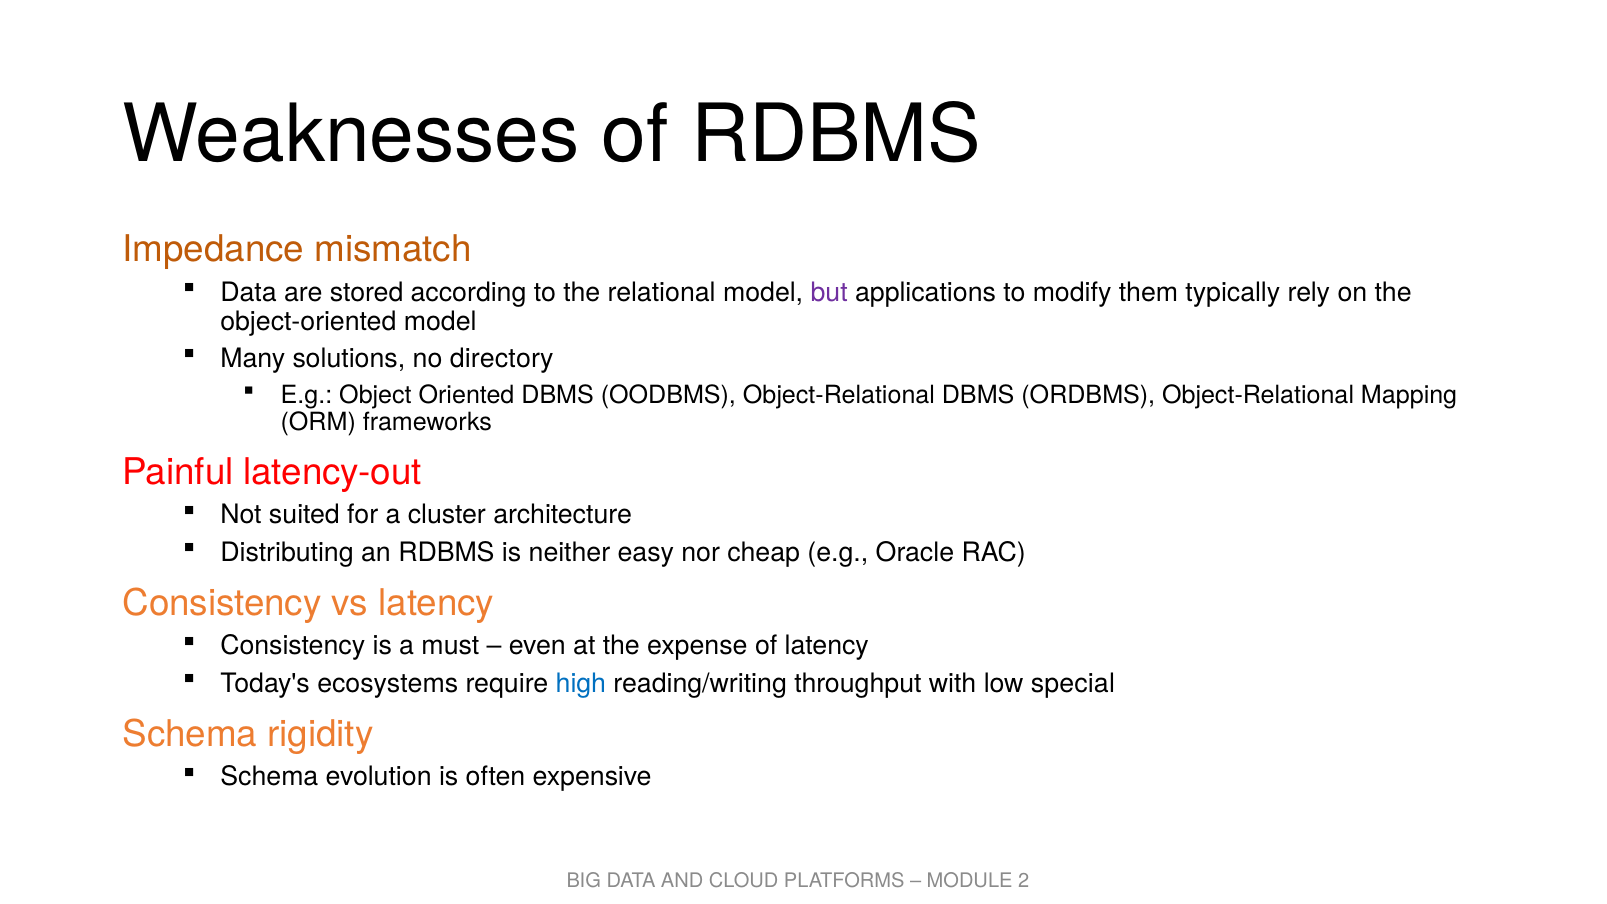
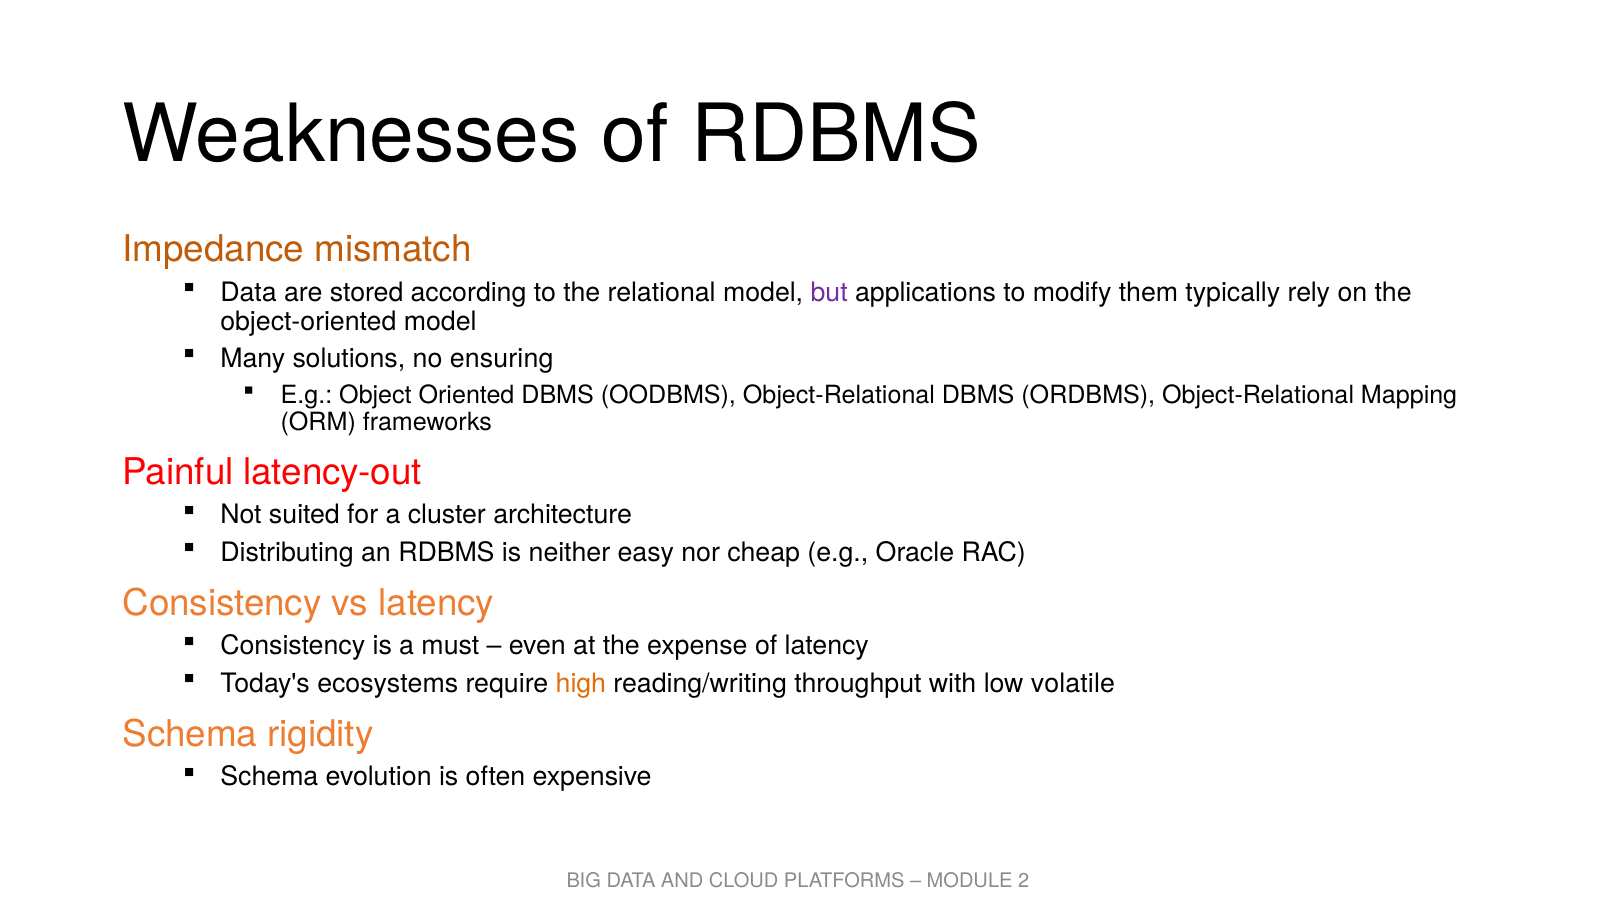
directory: directory -> ensuring
high colour: blue -> orange
special: special -> volatile
